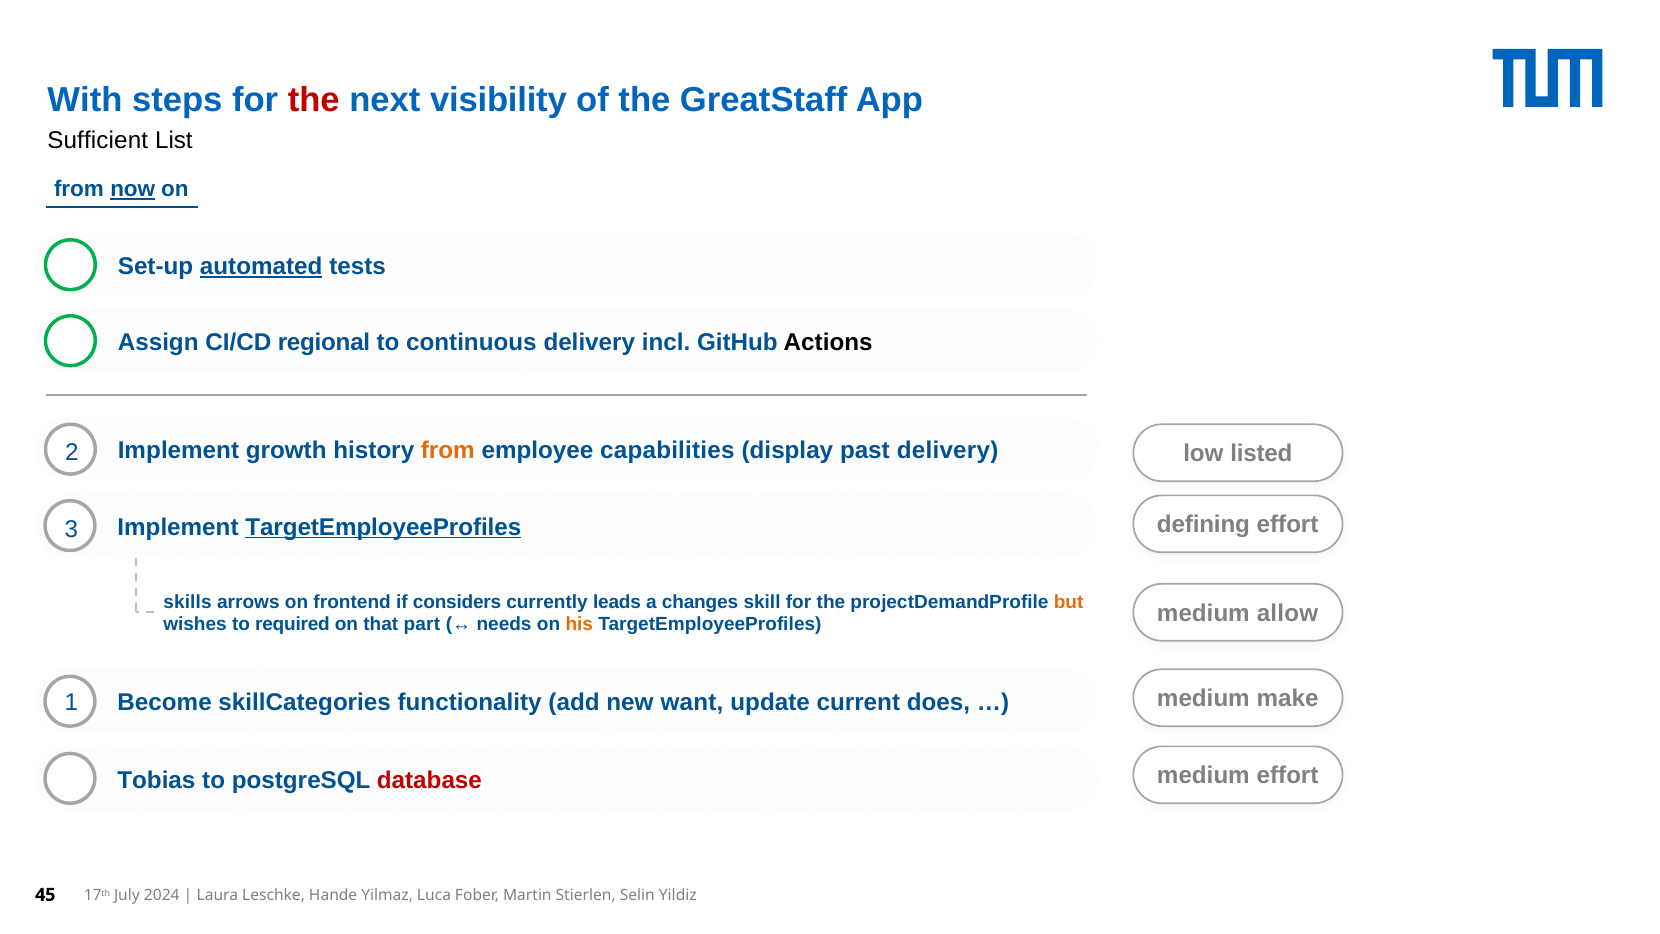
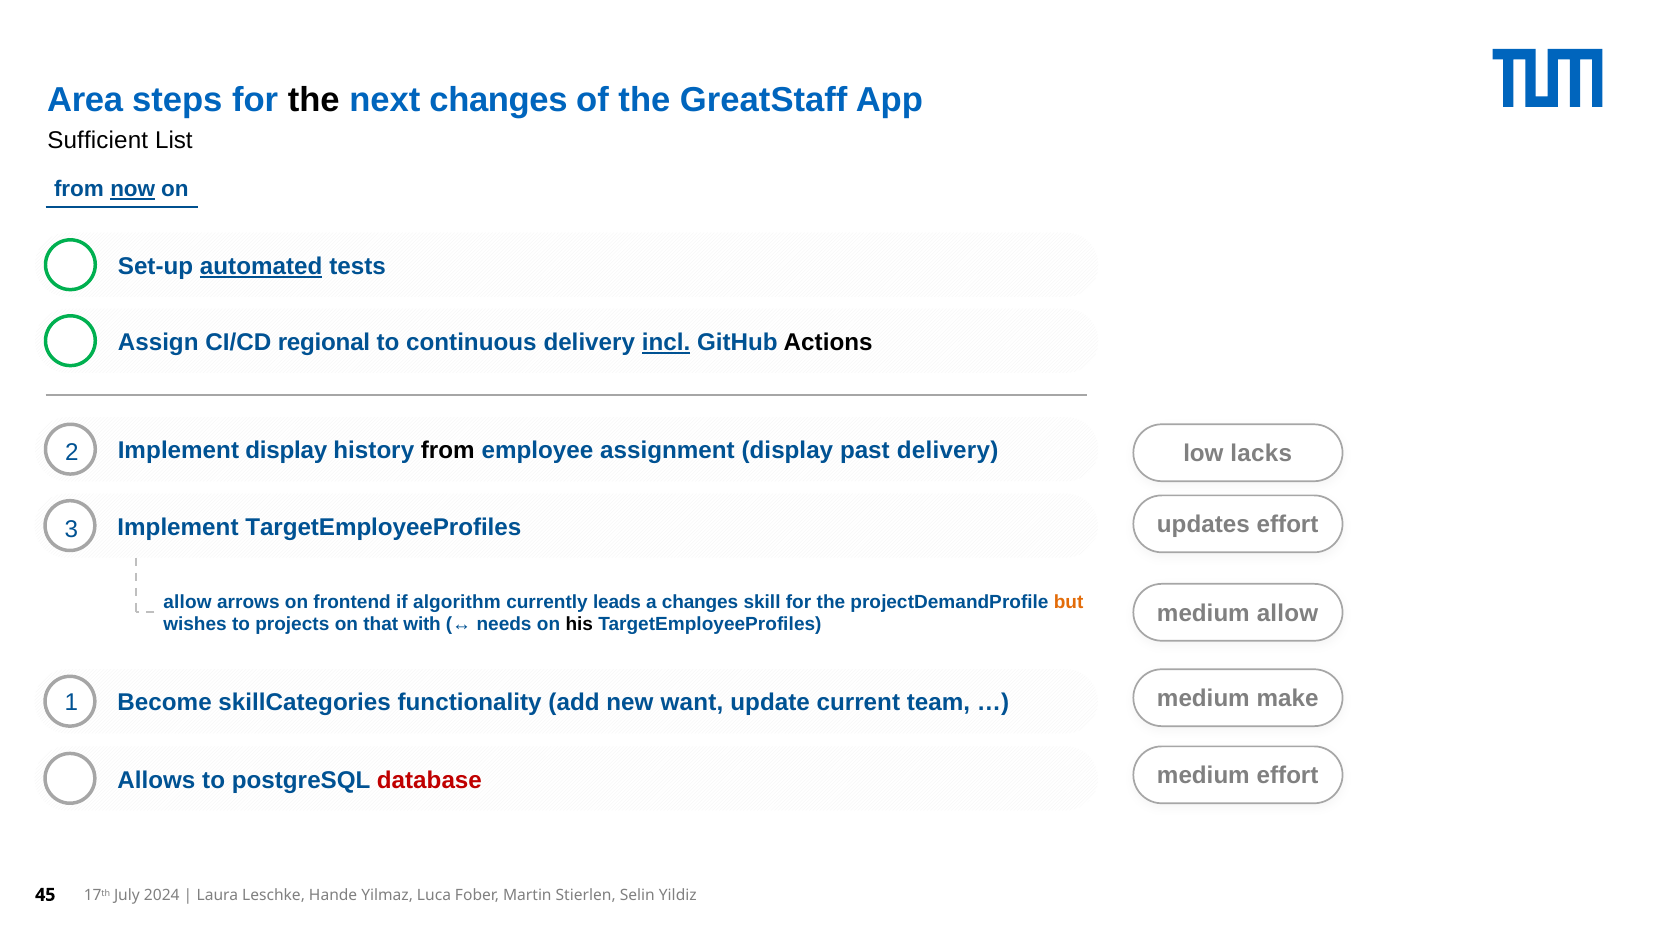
With: With -> Area
the at (314, 100) colour: red -> black
next visibility: visibility -> changes
incl underline: none -> present
Implement growth: growth -> display
from at (448, 451) colour: orange -> black
capabilities: capabilities -> assignment
listed: listed -> lacks
defining: defining -> updates
TargetEmployeeProfiles at (383, 527) underline: present -> none
skills at (187, 602): skills -> allow
considers: considers -> algorithm
required: required -> projects
part: part -> with
his colour: orange -> black
does: does -> team
Tobias: Tobias -> Allows
